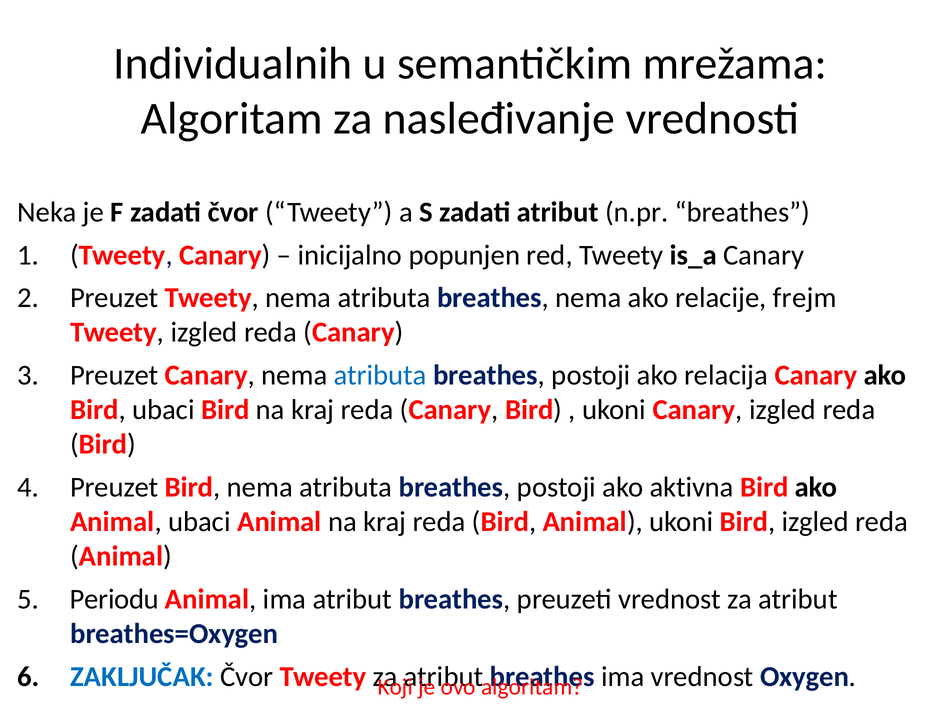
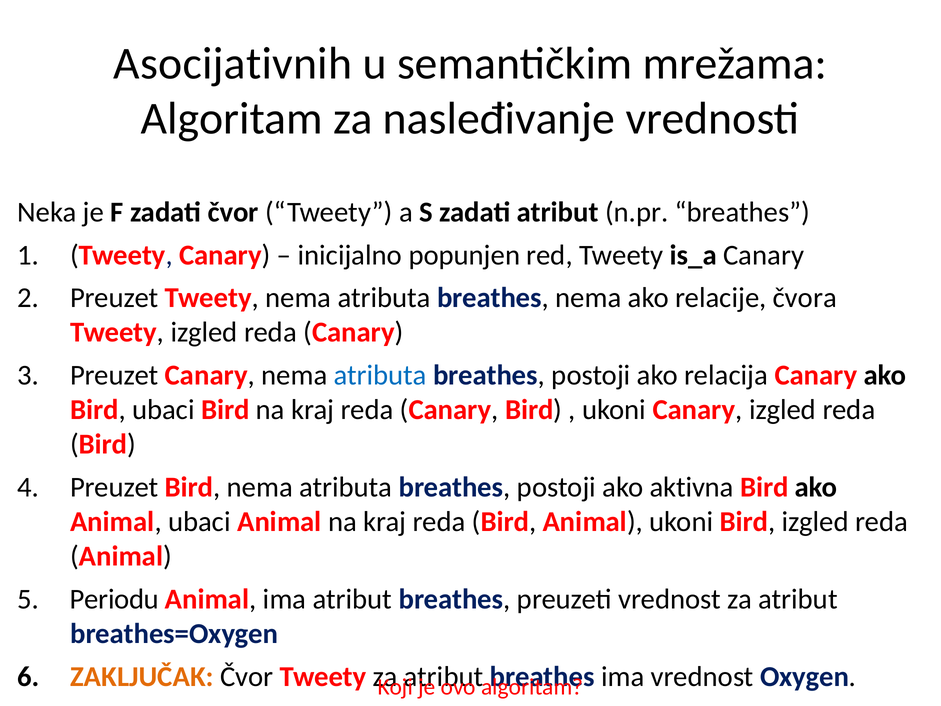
Individualnih: Individualnih -> Asocijativnih
frejm: frejm -> čvora
ZAKLJUČAK colour: blue -> orange
